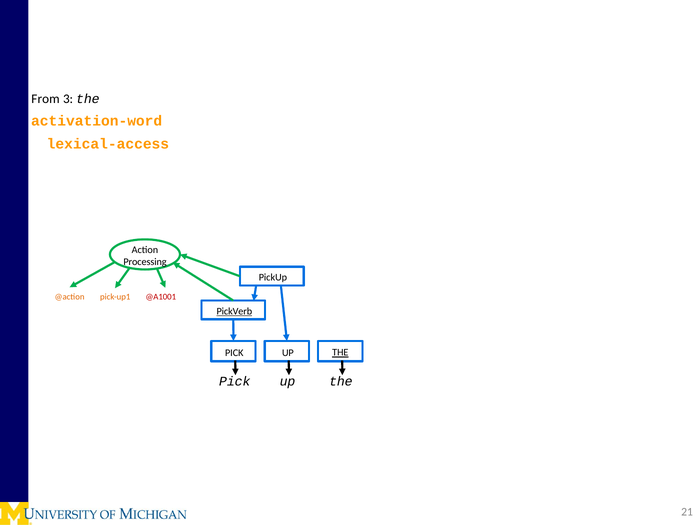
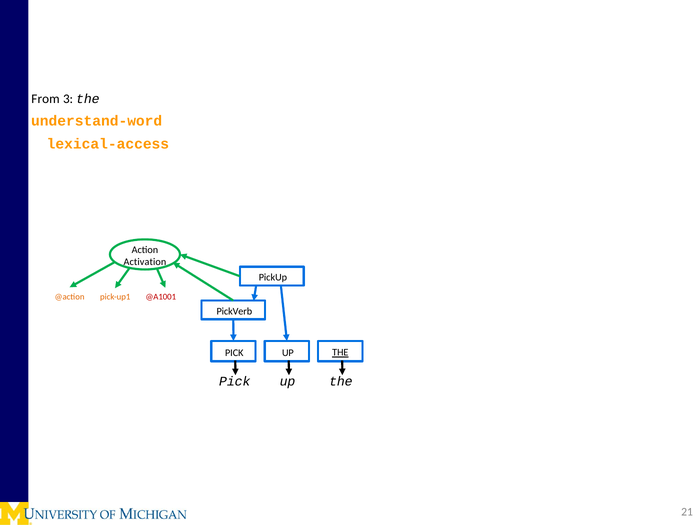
activation-word: activation-word -> understand-word
Processing: Processing -> Activation
PickVerb underline: present -> none
